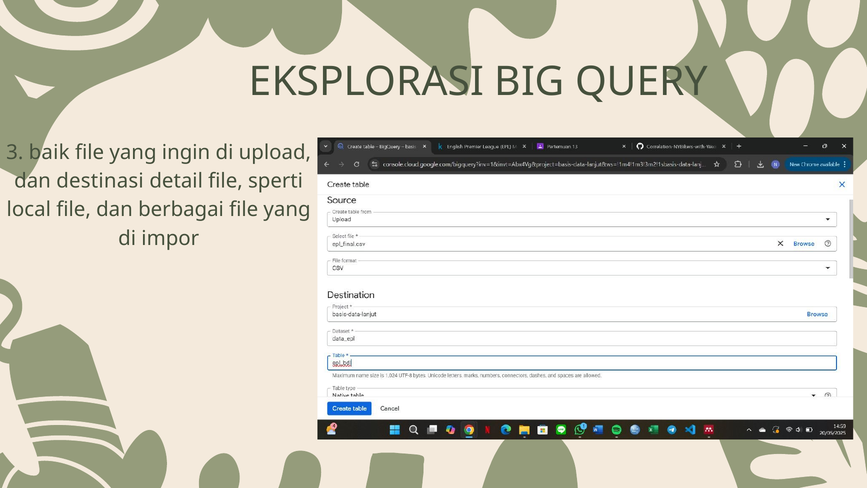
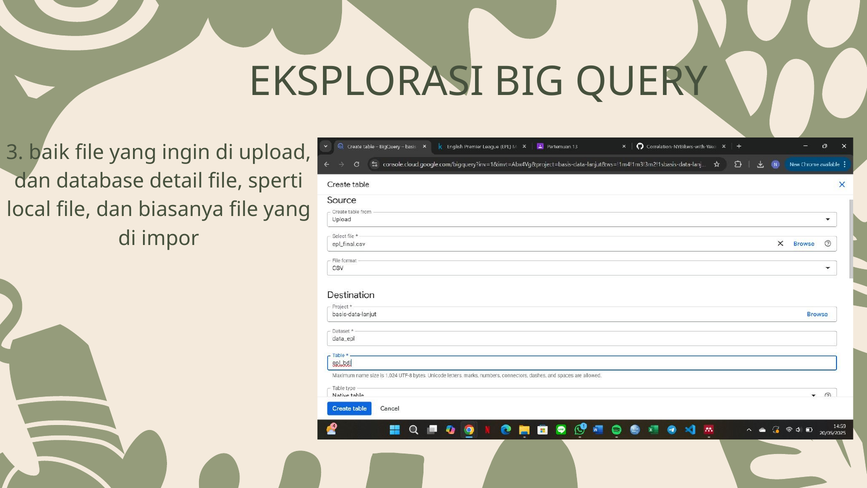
destinasi: destinasi -> database
berbagai: berbagai -> biasanya
